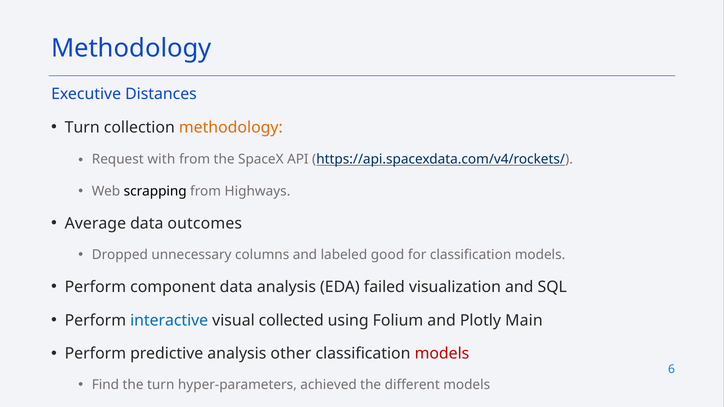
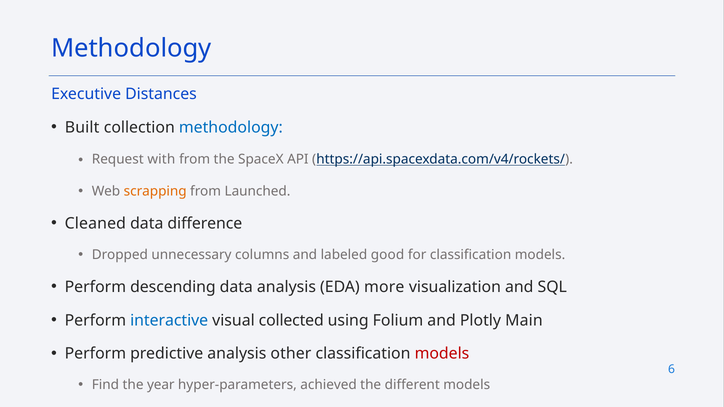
Turn at (82, 128): Turn -> Built
methodology at (231, 128) colour: orange -> blue
scrapping colour: black -> orange
Highways: Highways -> Launched
Average: Average -> Cleaned
outcomes: outcomes -> difference
component: component -> descending
failed: failed -> more
the turn: turn -> year
